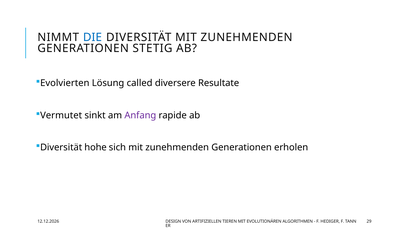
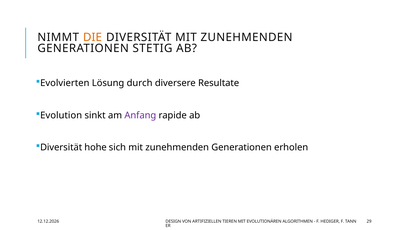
DIE colour: blue -> orange
called: called -> durch
Vermutet: Vermutet -> Evolution
